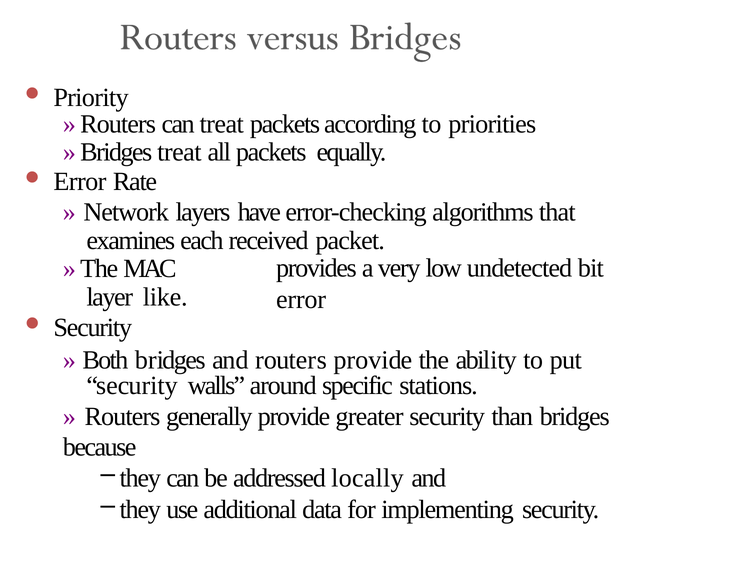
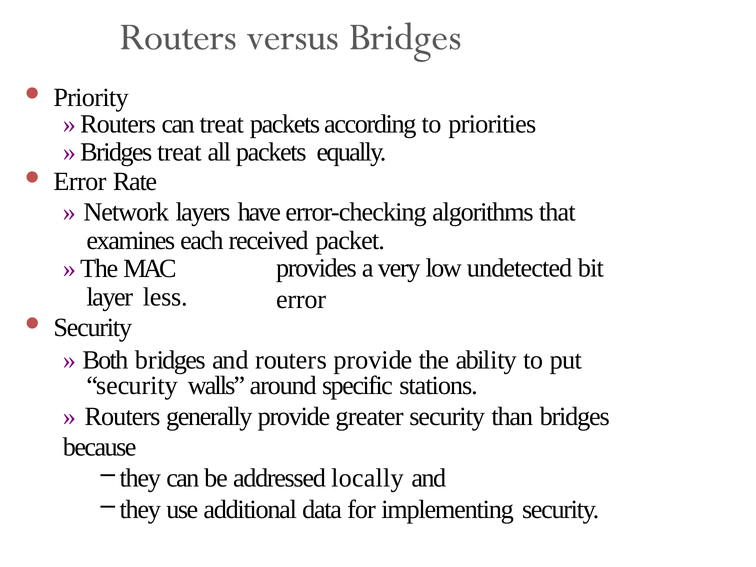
like: like -> less
